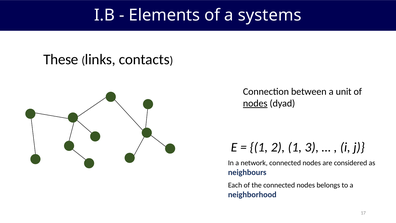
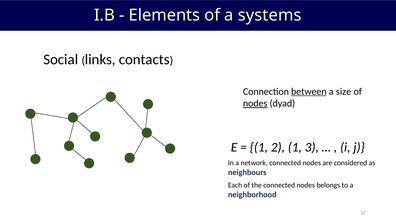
These: These -> Social
between underline: none -> present
unit: unit -> size
